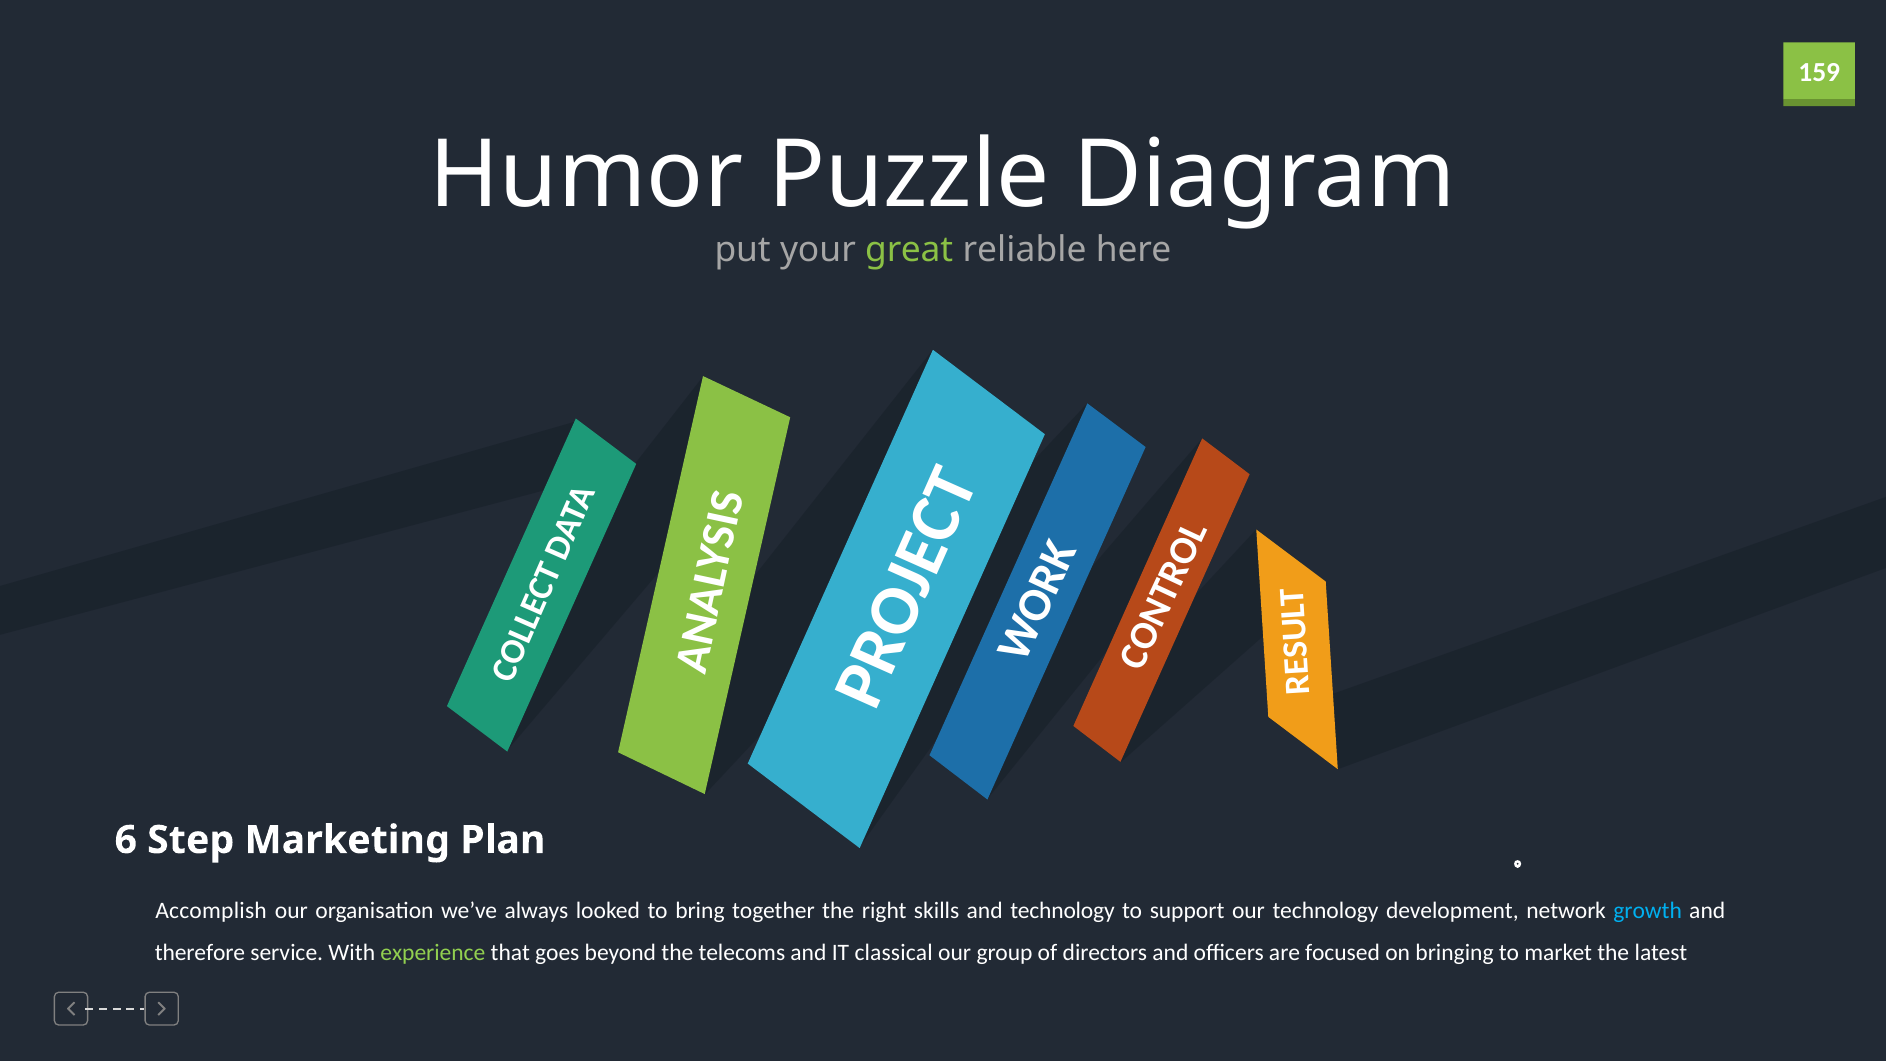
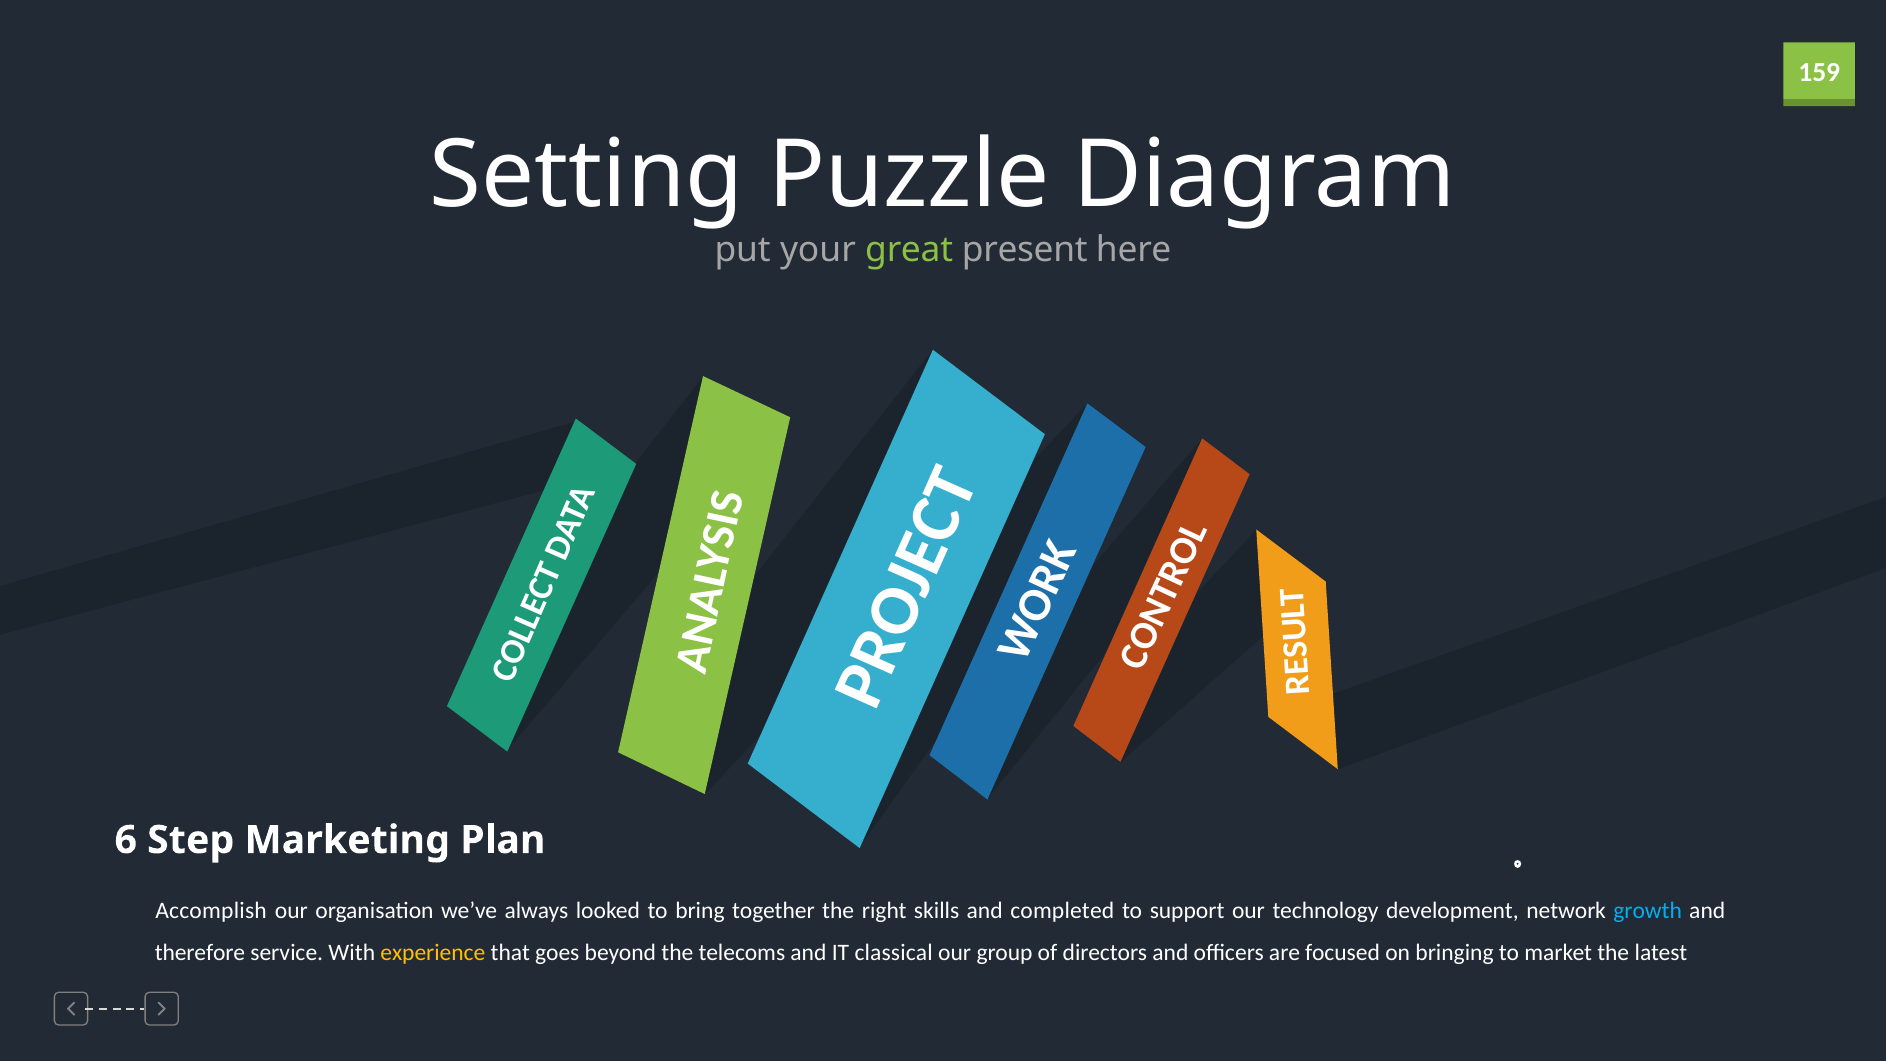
Humor: Humor -> Setting
reliable: reliable -> present
and technology: technology -> completed
experience colour: light green -> yellow
